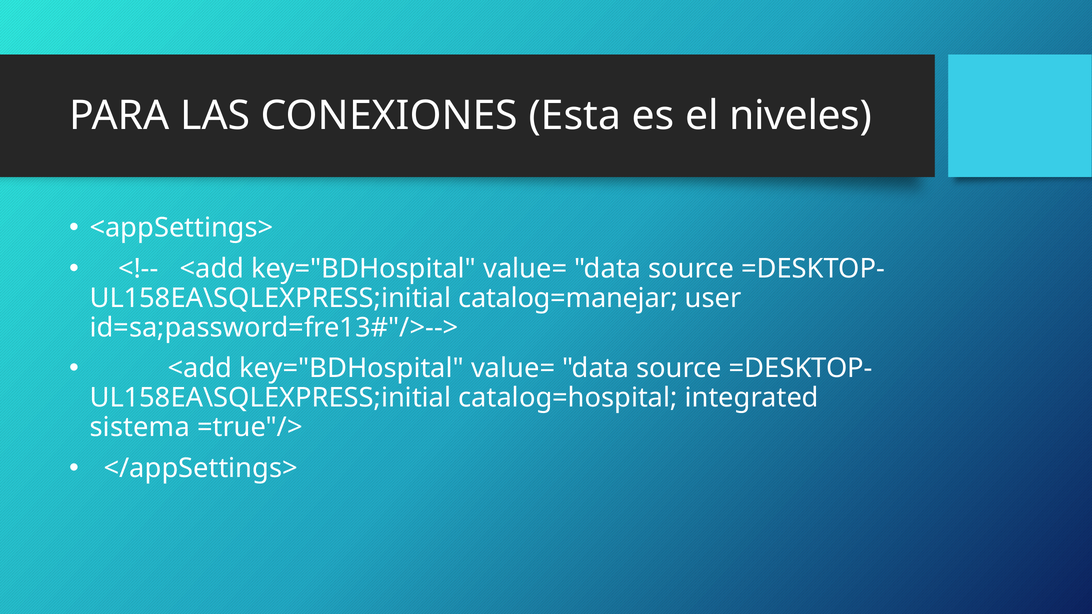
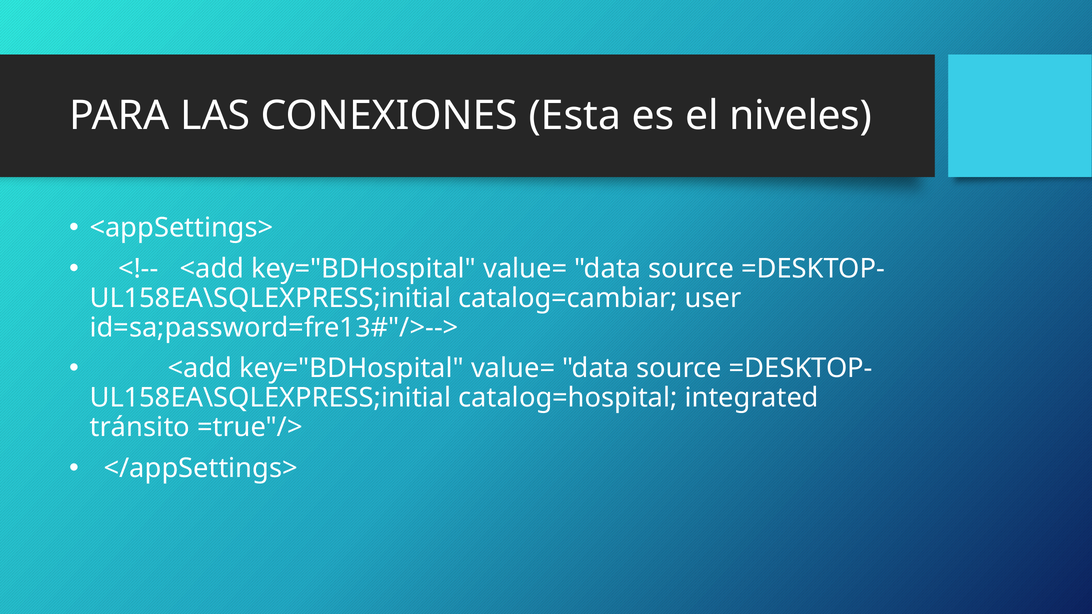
catalog=manejar: catalog=manejar -> catalog=cambiar
sistema: sistema -> tránsito
